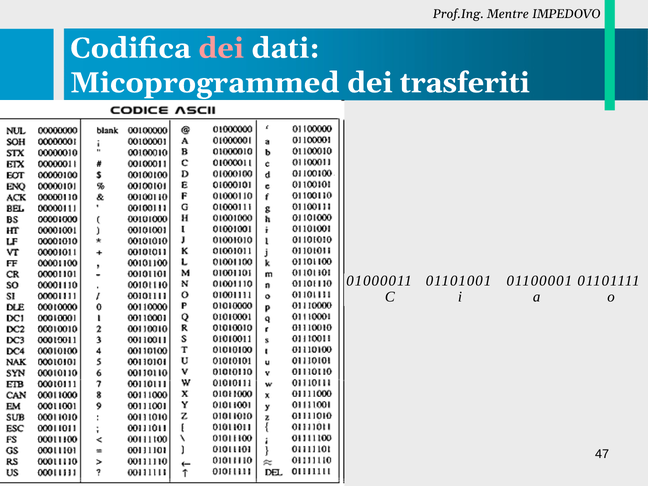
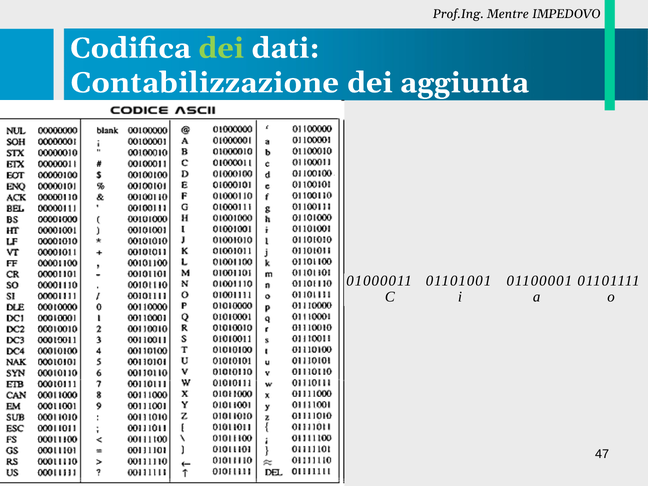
dei at (221, 48) colour: pink -> light green
Micoprogrammed: Micoprogrammed -> Contabilizzazione
trasferiti: trasferiti -> aggiunta
